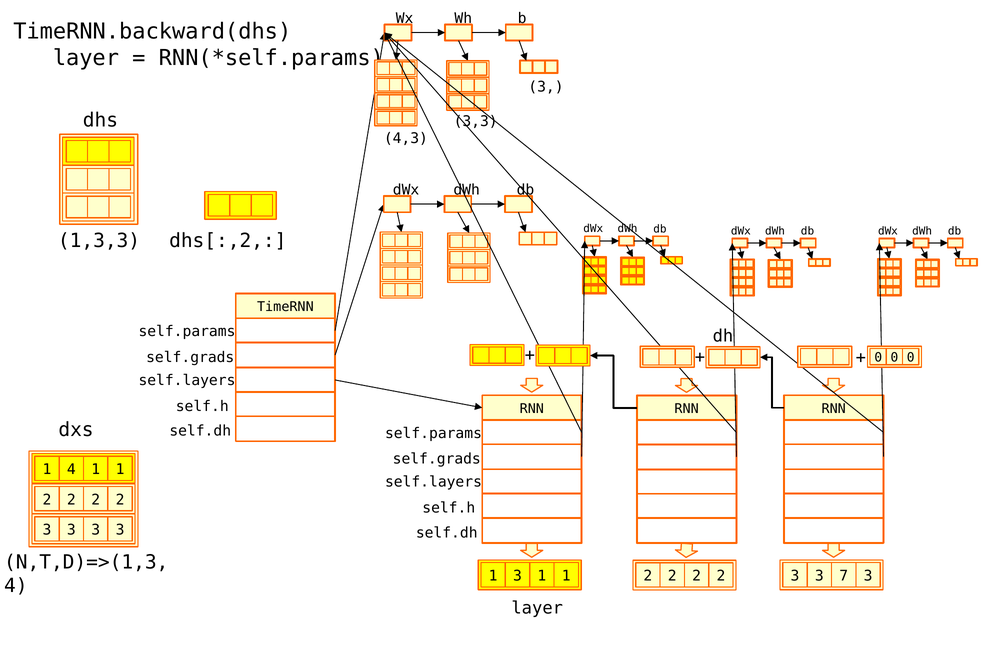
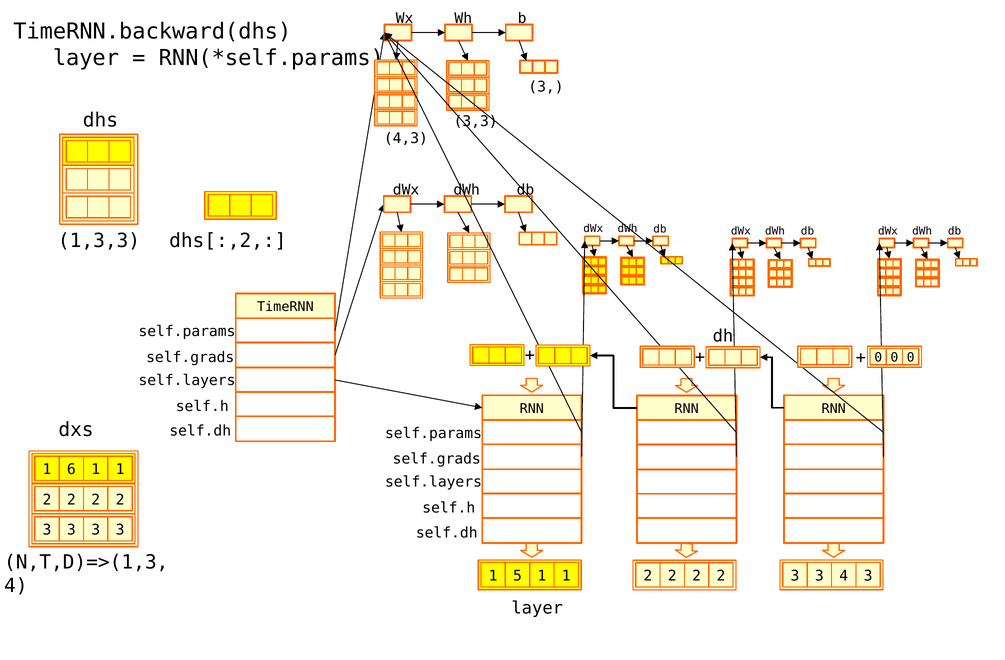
1 4: 4 -> 6
1 3: 3 -> 5
3 7: 7 -> 4
